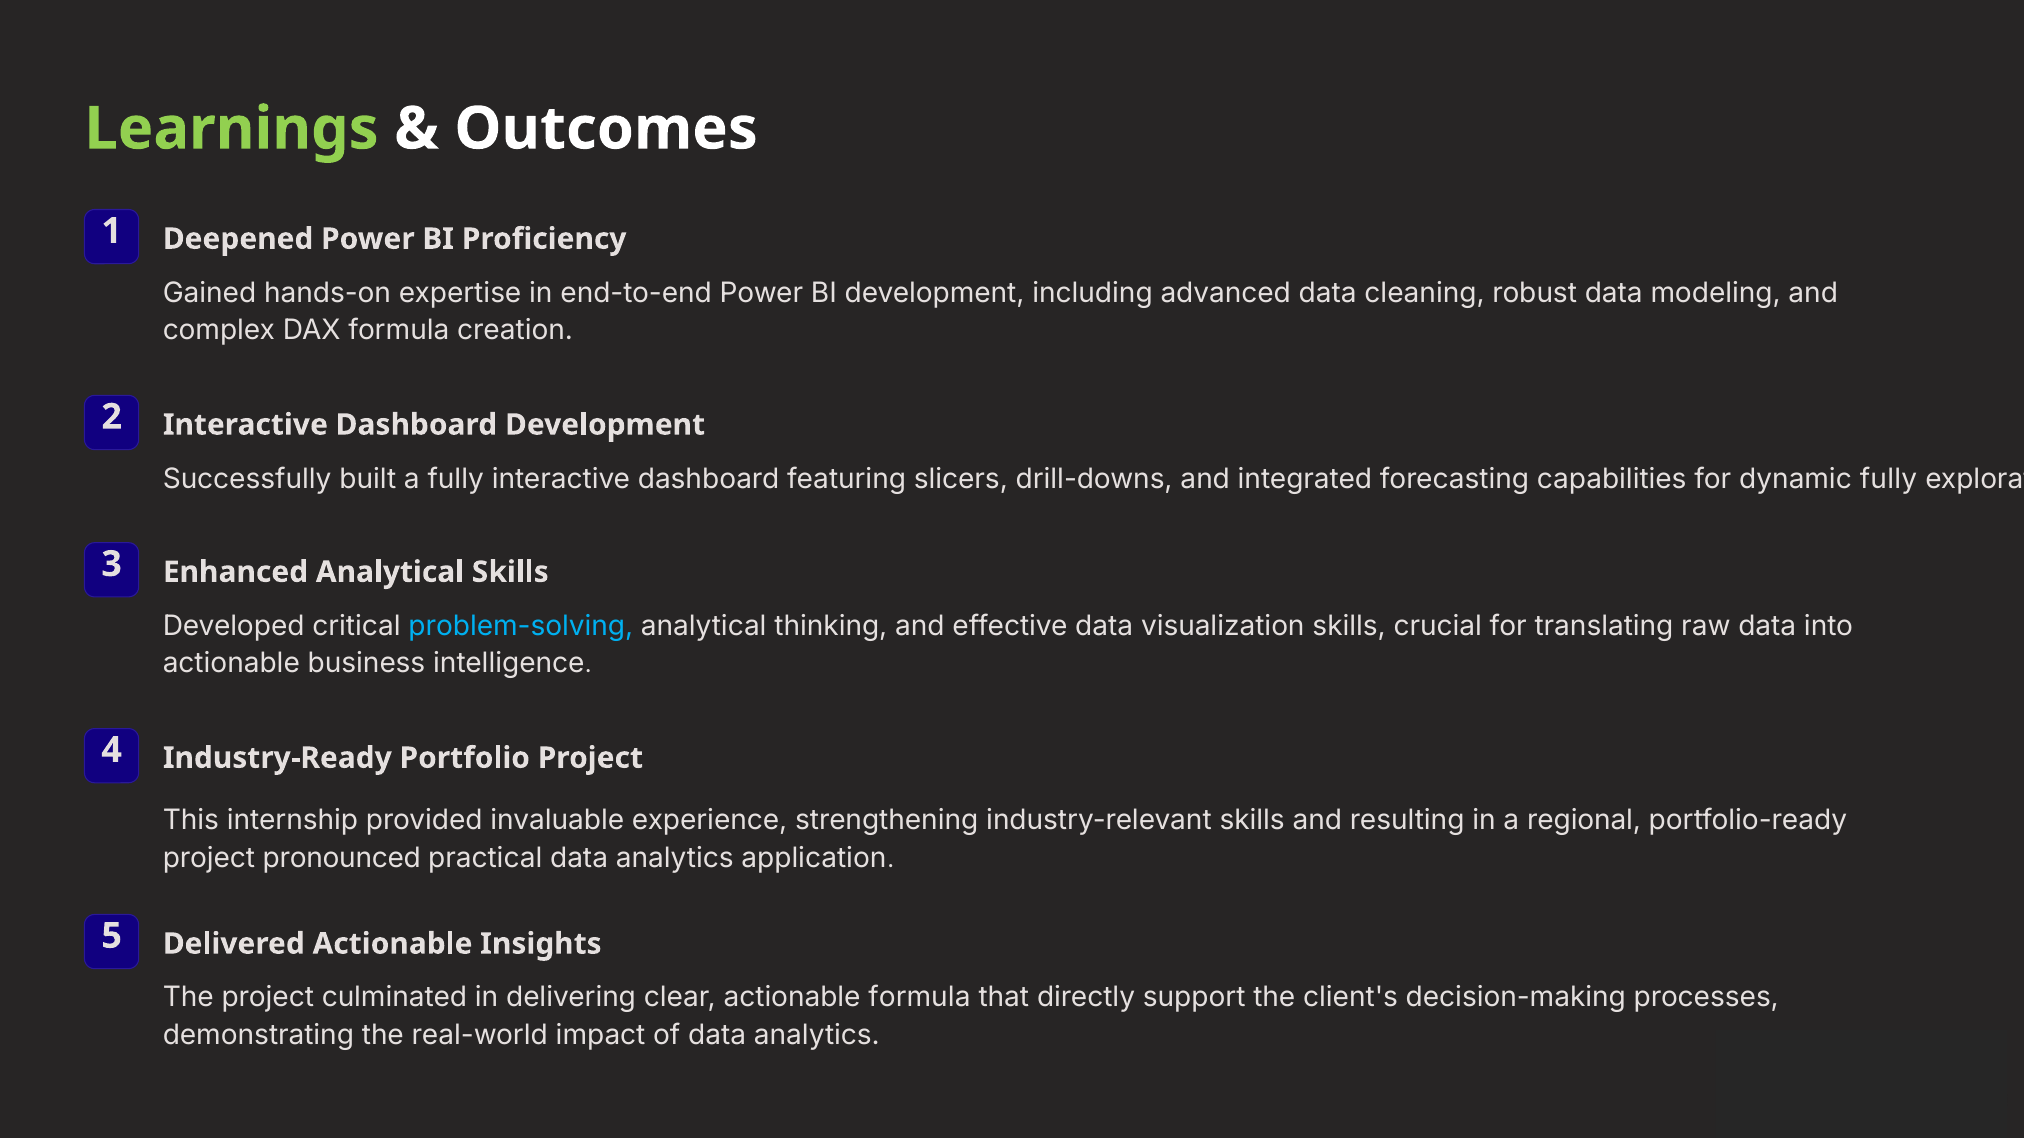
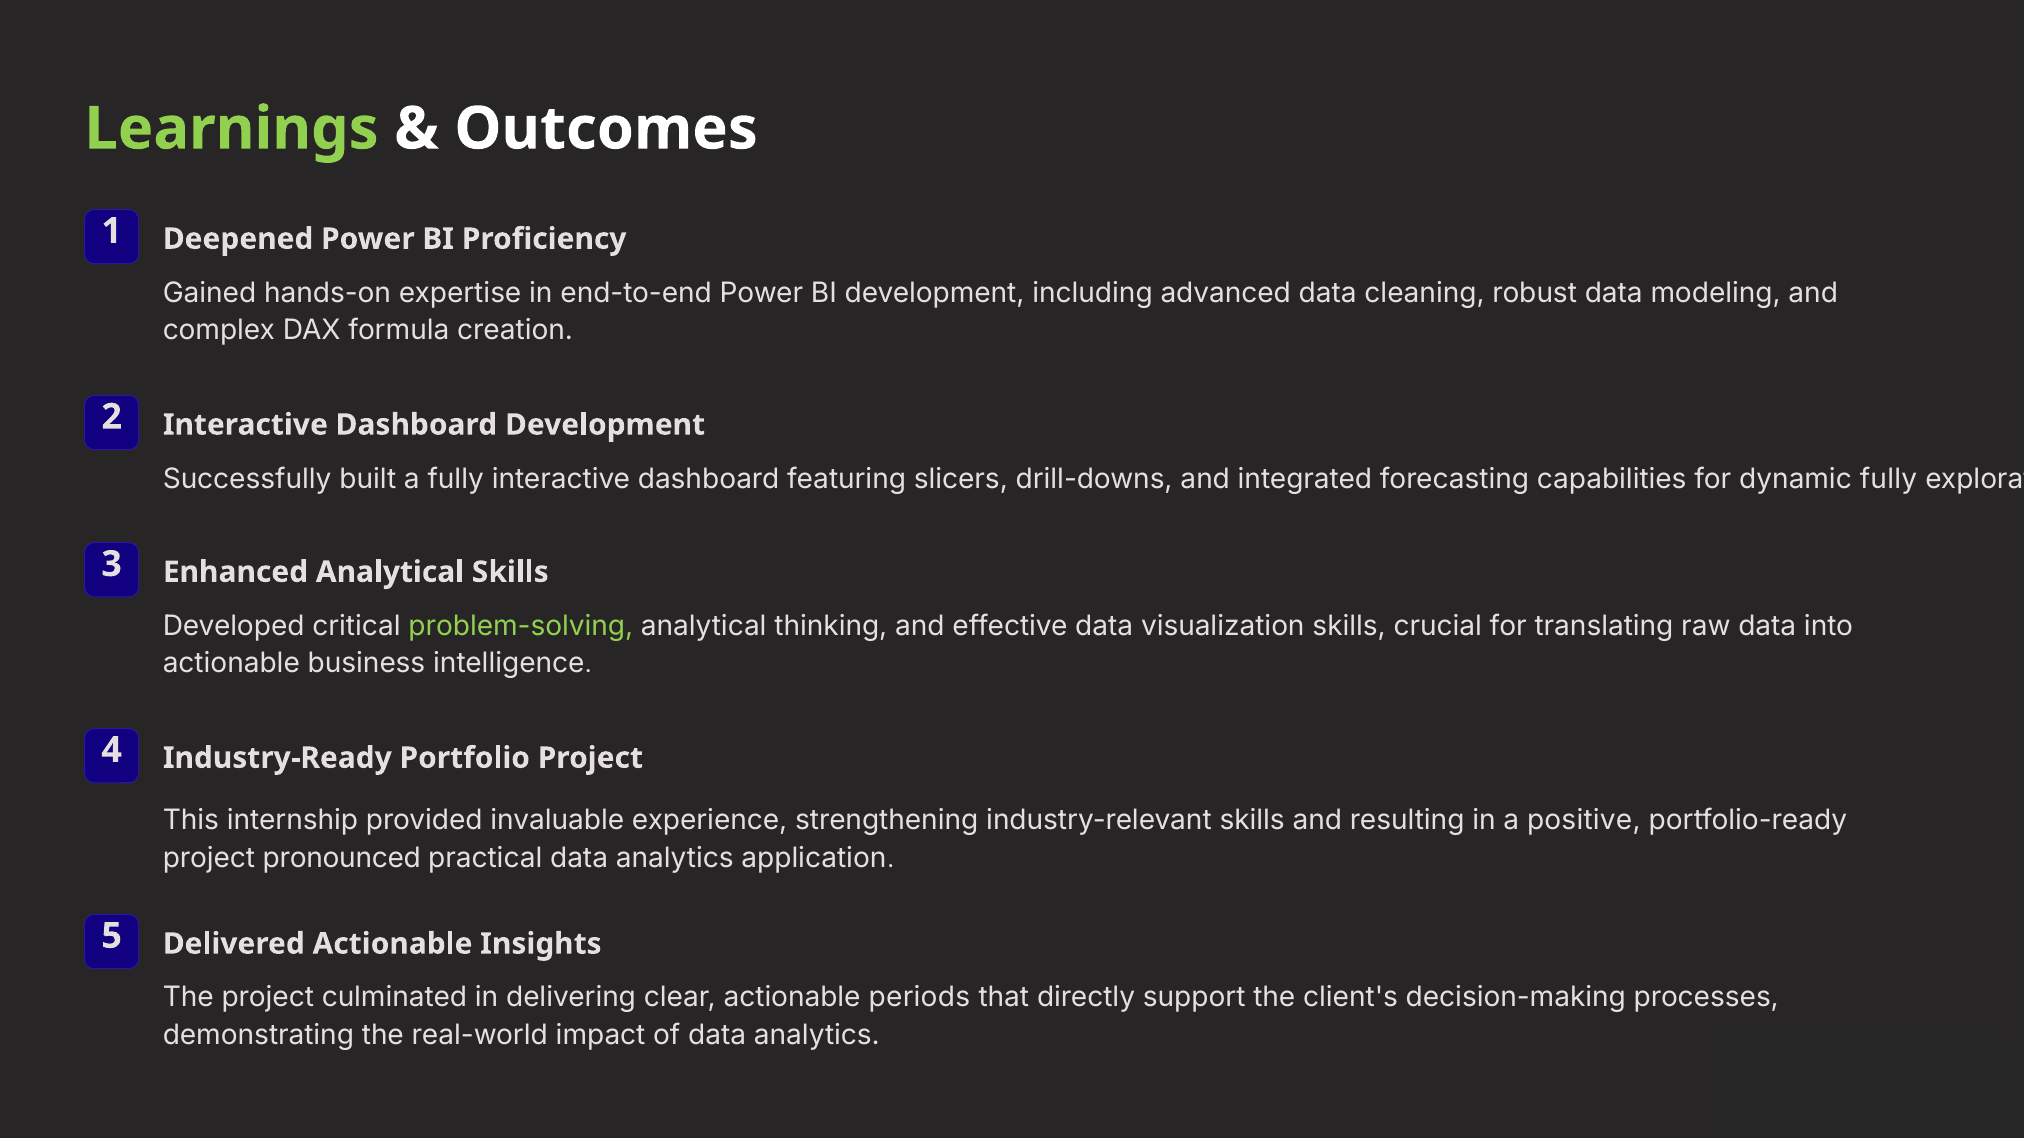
problem-solving colour: light blue -> light green
regional: regional -> positive
actionable formula: formula -> periods
